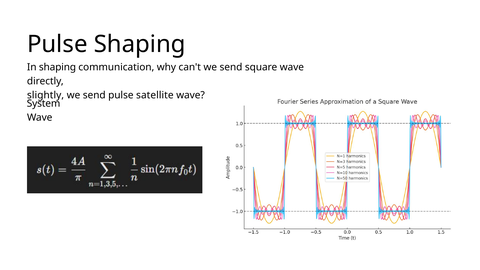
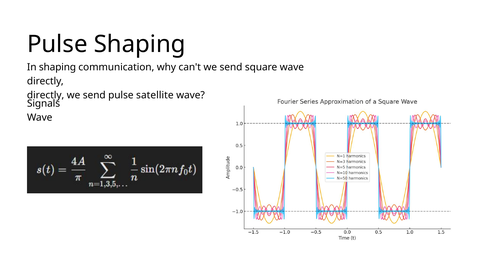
slightly at (46, 95): slightly -> directly
System: System -> Signals
